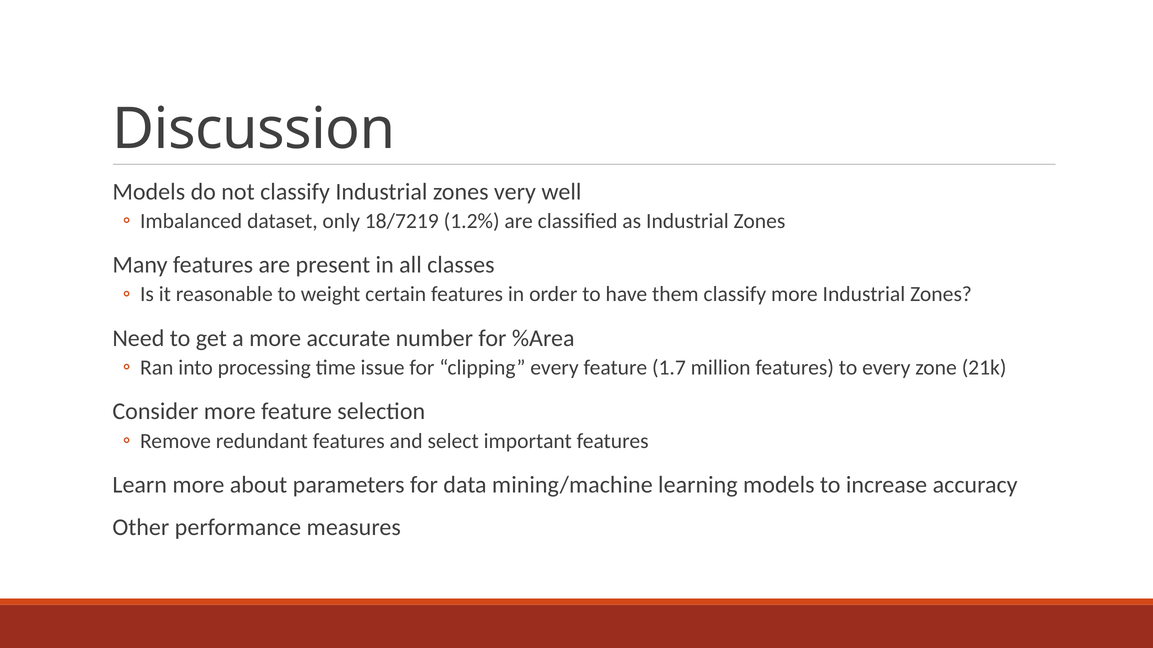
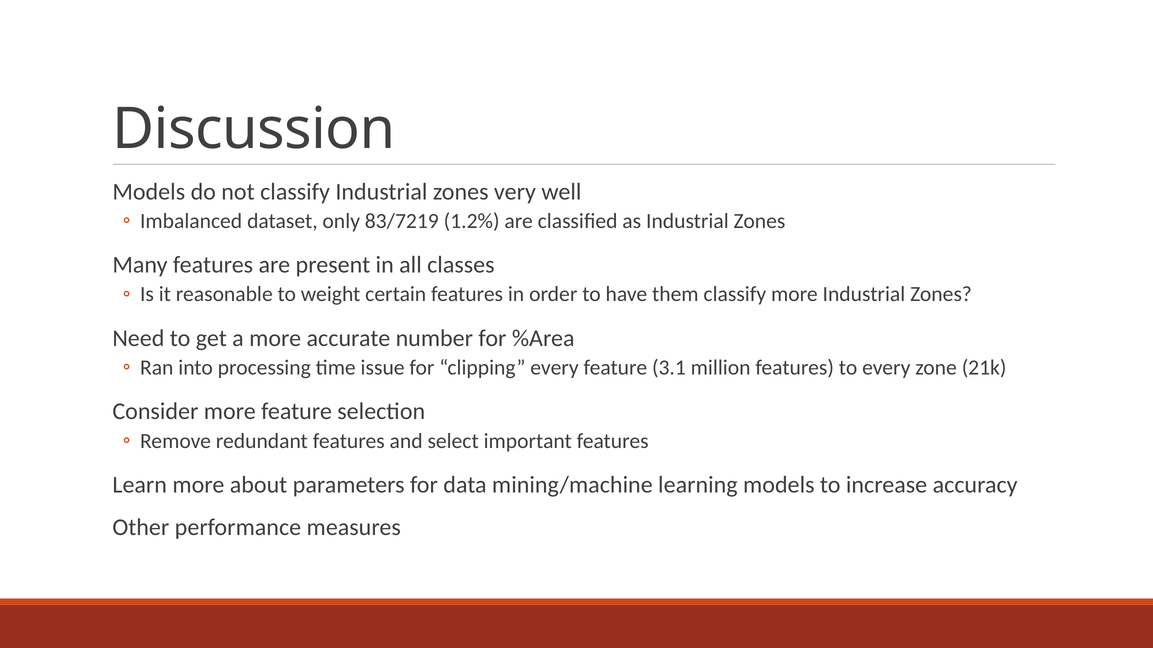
18/7219: 18/7219 -> 83/7219
1.7: 1.7 -> 3.1
